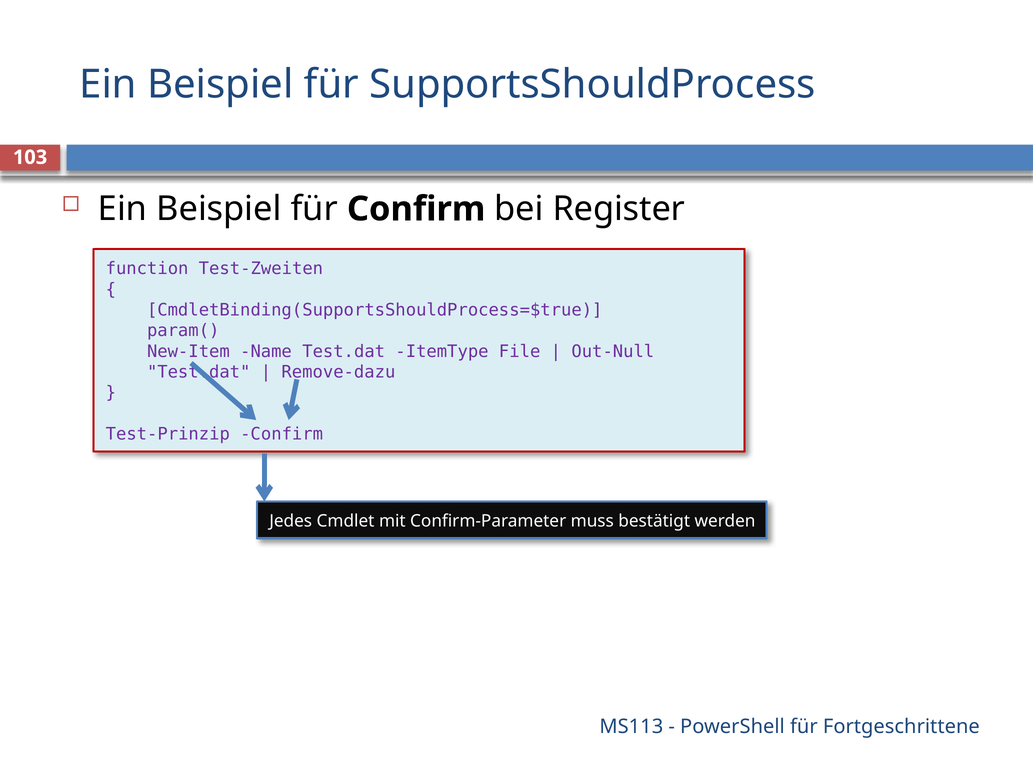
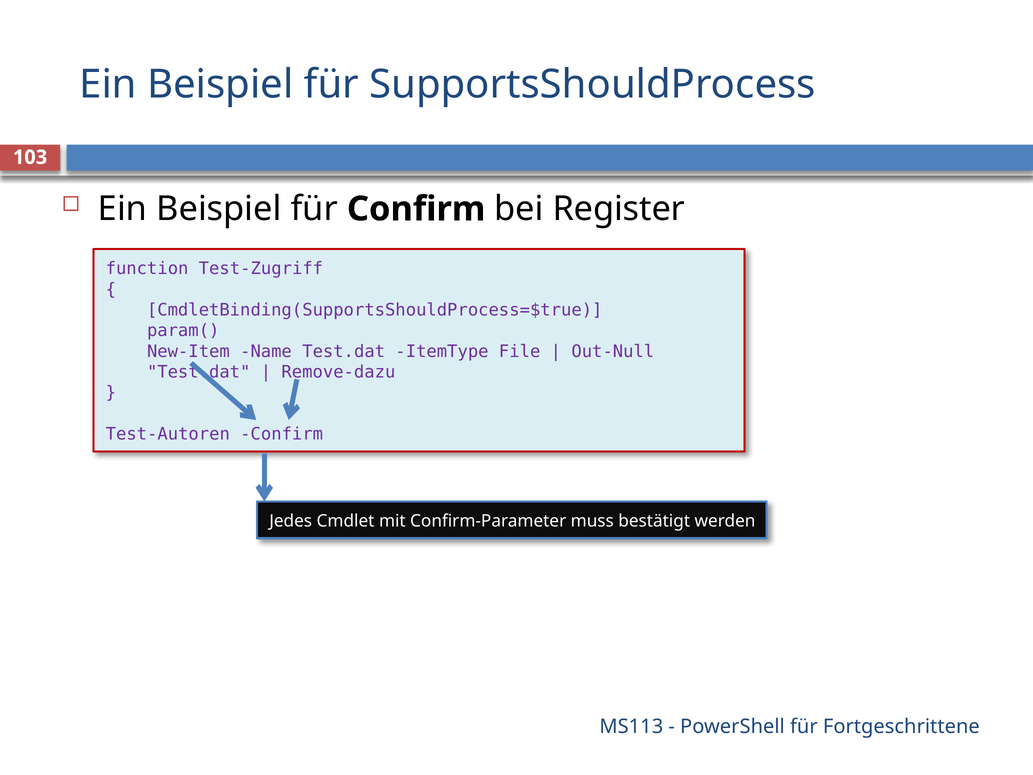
Test-Zweiten: Test-Zweiten -> Test-Zugriff
Test-Prinzip: Test-Prinzip -> Test-Autoren
